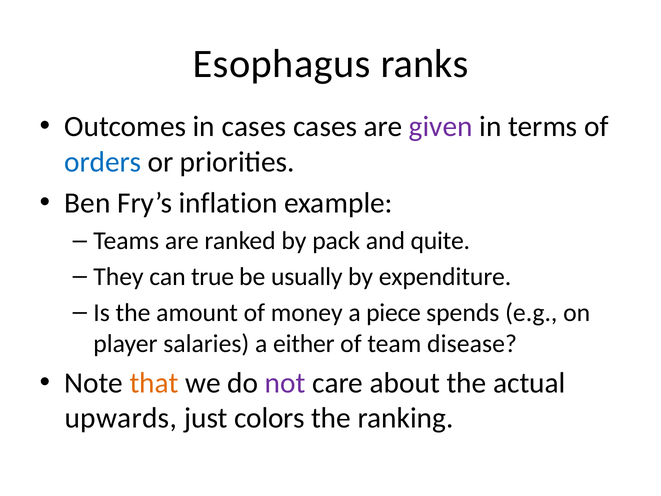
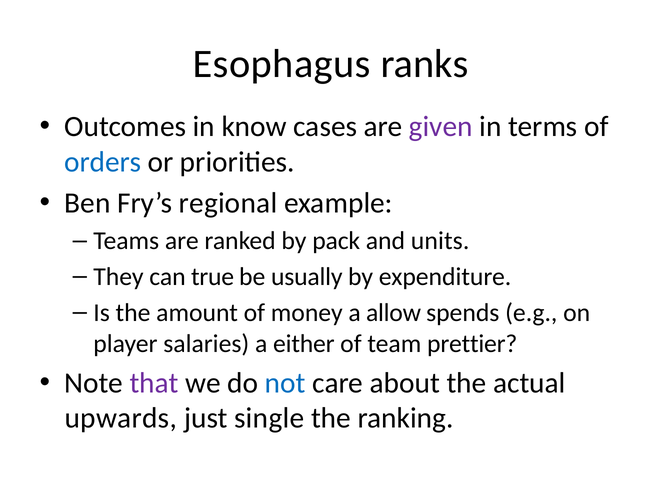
in cases: cases -> know
inflation: inflation -> regional
quite: quite -> units
piece: piece -> allow
disease: disease -> prettier
that colour: orange -> purple
not colour: purple -> blue
colors: colors -> single
